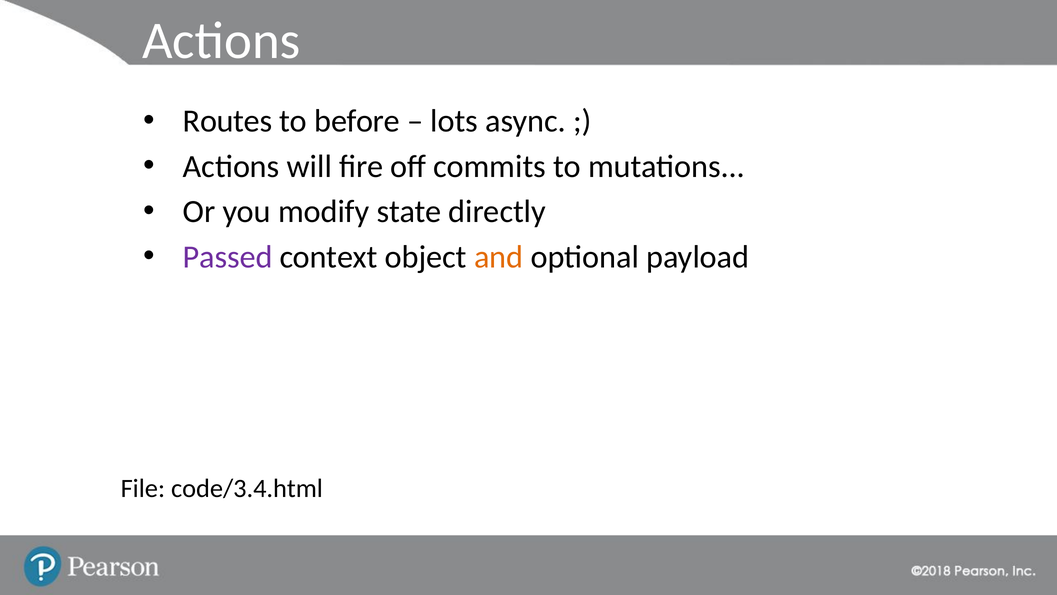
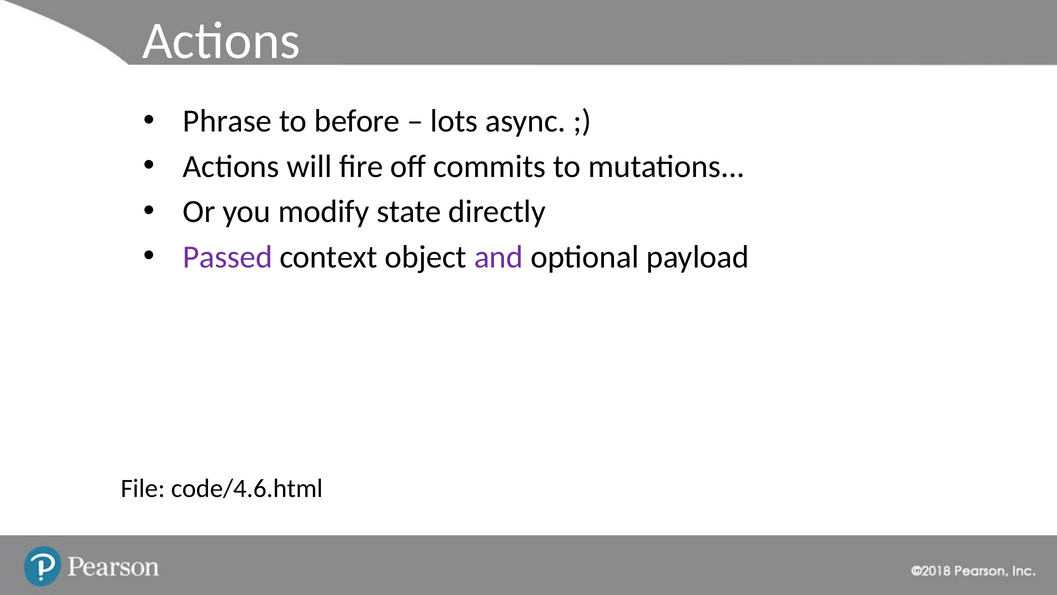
Routes: Routes -> Phrase
and colour: orange -> purple
code/3.4.html: code/3.4.html -> code/4.6.html
